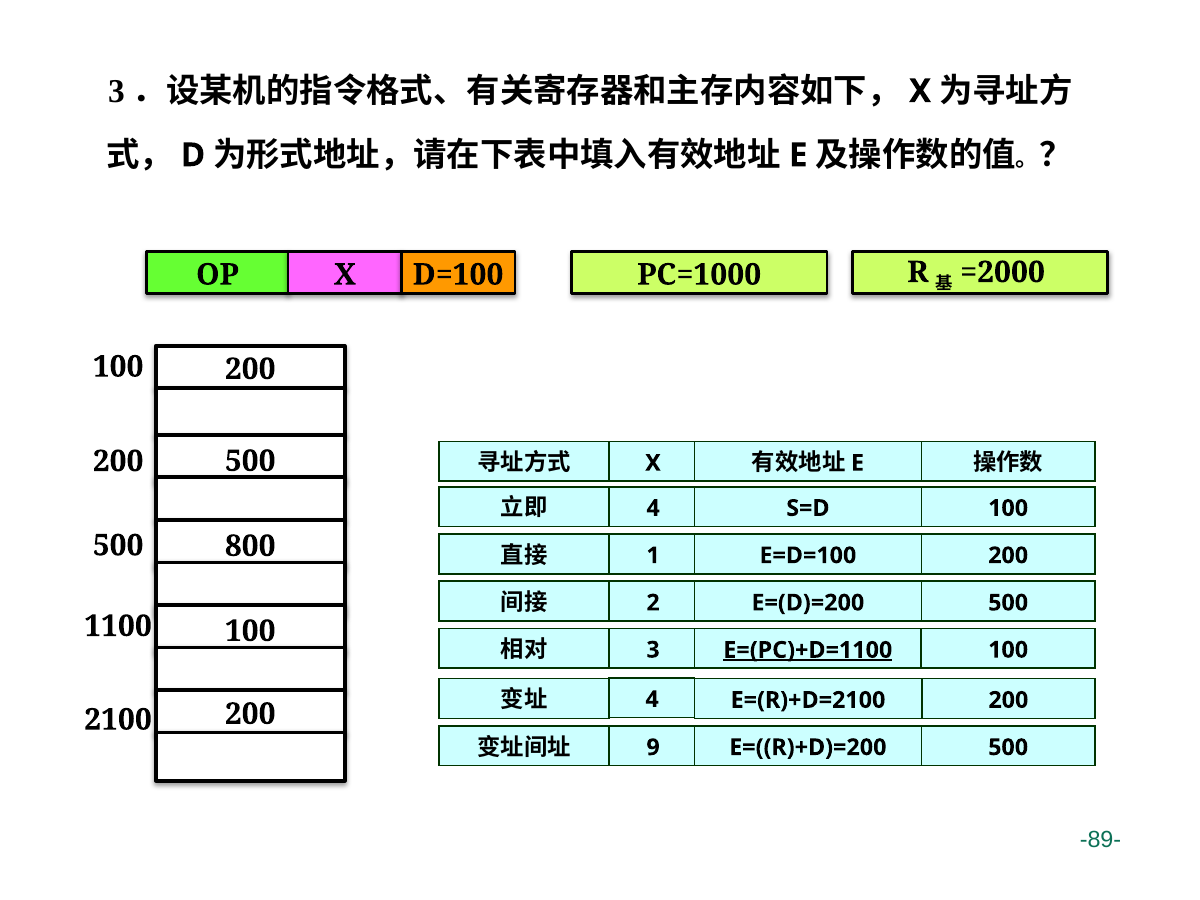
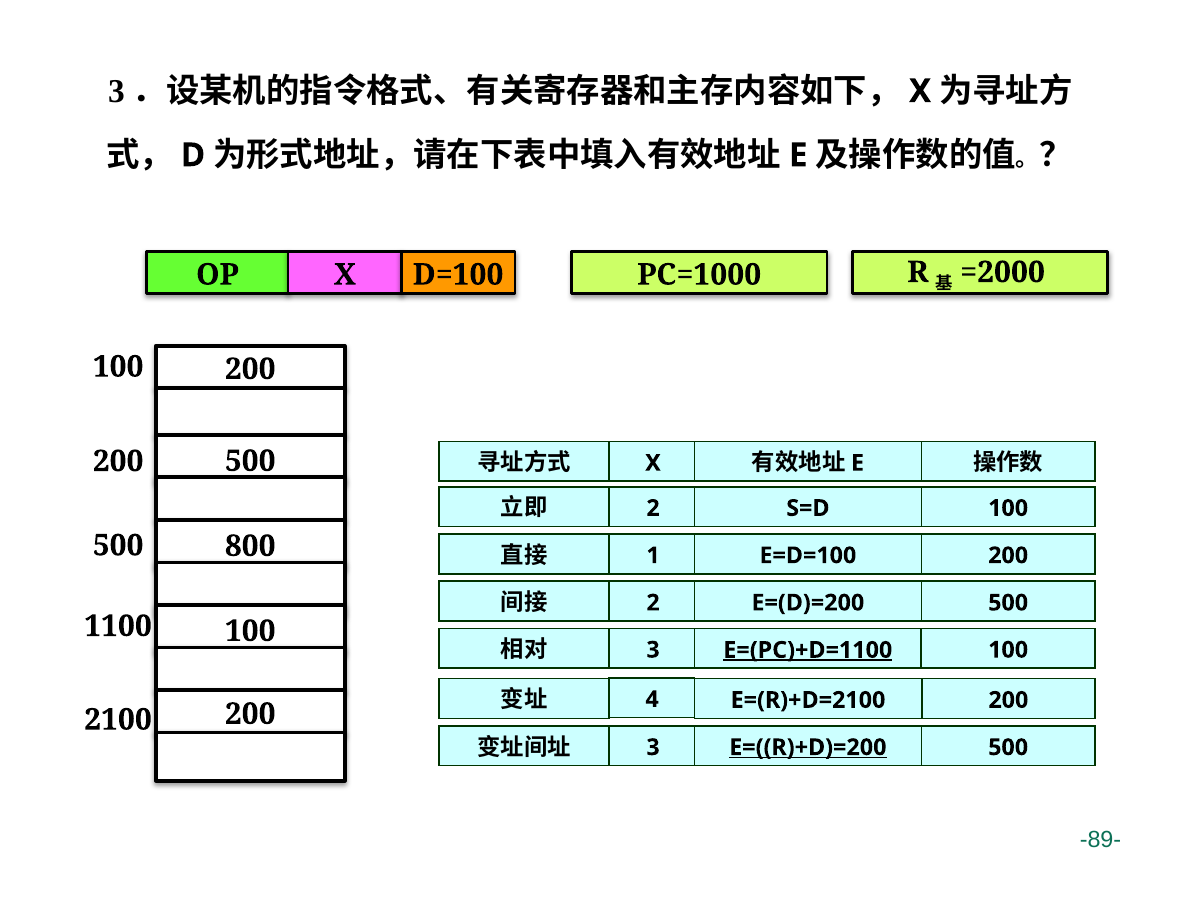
4 at (653, 508): 4 -> 2
9 at (653, 747): 9 -> 3
E=((R)+D)=200 underline: none -> present
